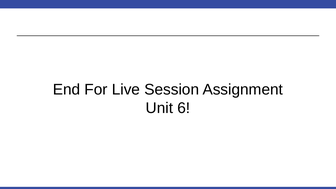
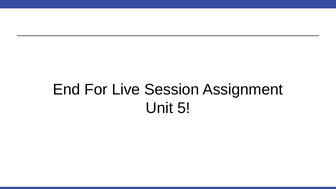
6: 6 -> 5
